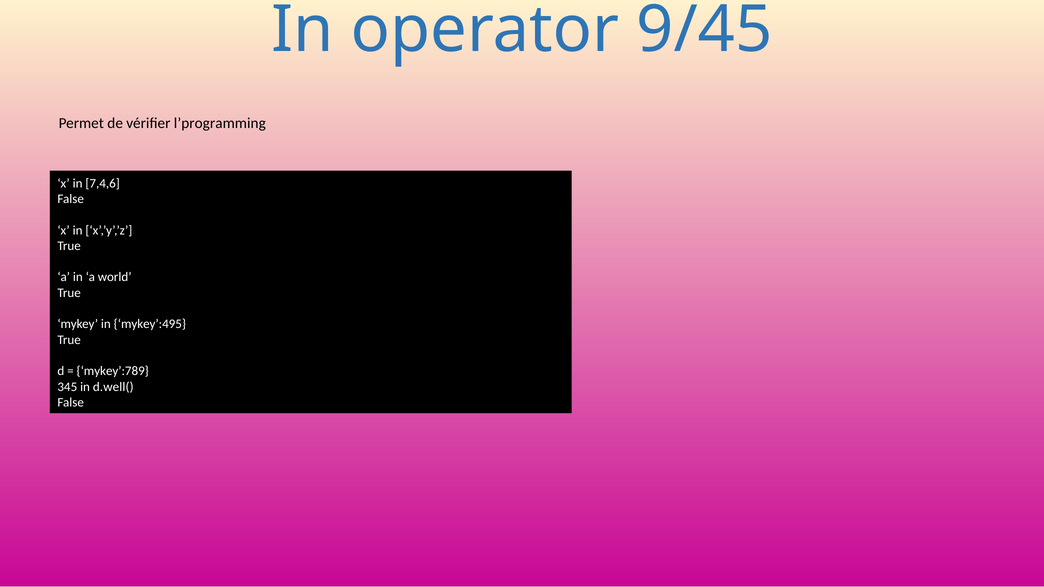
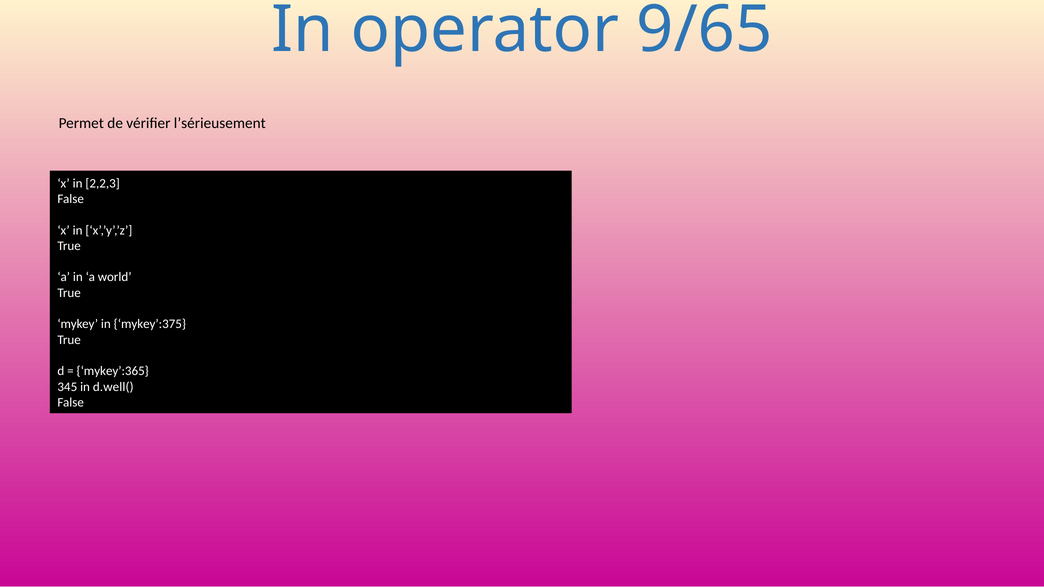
9/45: 9/45 -> 9/65
l’programming: l’programming -> l’sérieusement
7,4,6: 7,4,6 -> 2,2,3
mykey’:495: mykey’:495 -> mykey’:375
mykey’:789: mykey’:789 -> mykey’:365
